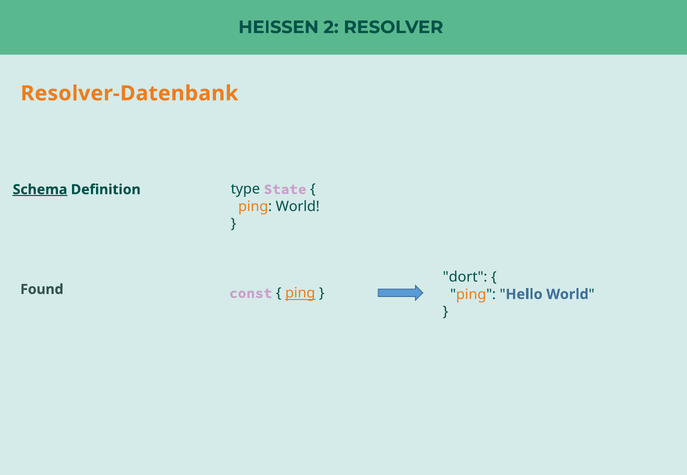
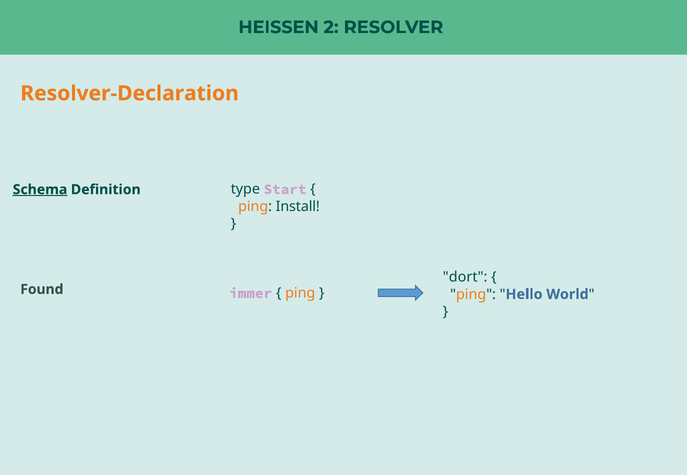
Resolver-Datenbank: Resolver-Datenbank -> Resolver-Declaration
State: State -> Start
ping World: World -> Install
const: const -> immer
ping at (300, 294) underline: present -> none
